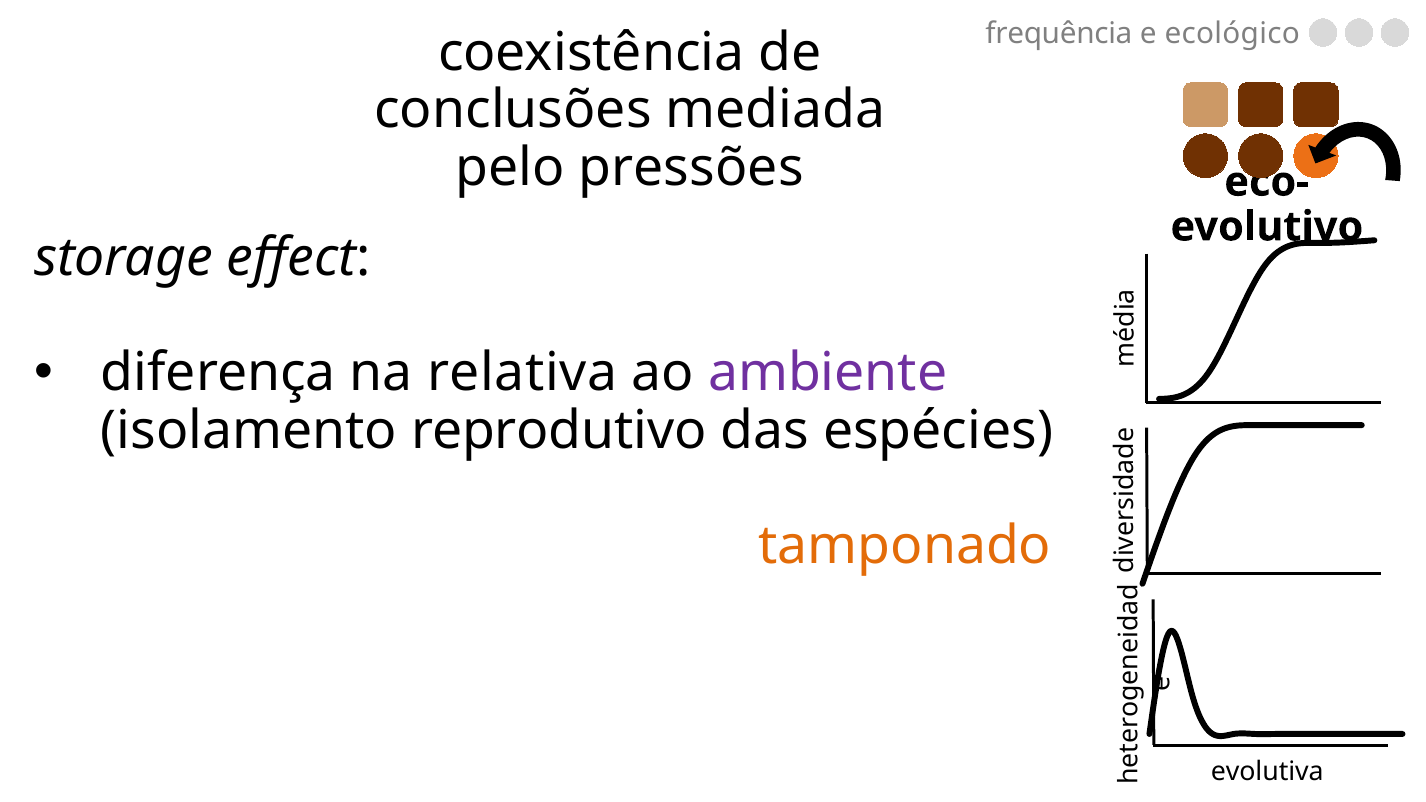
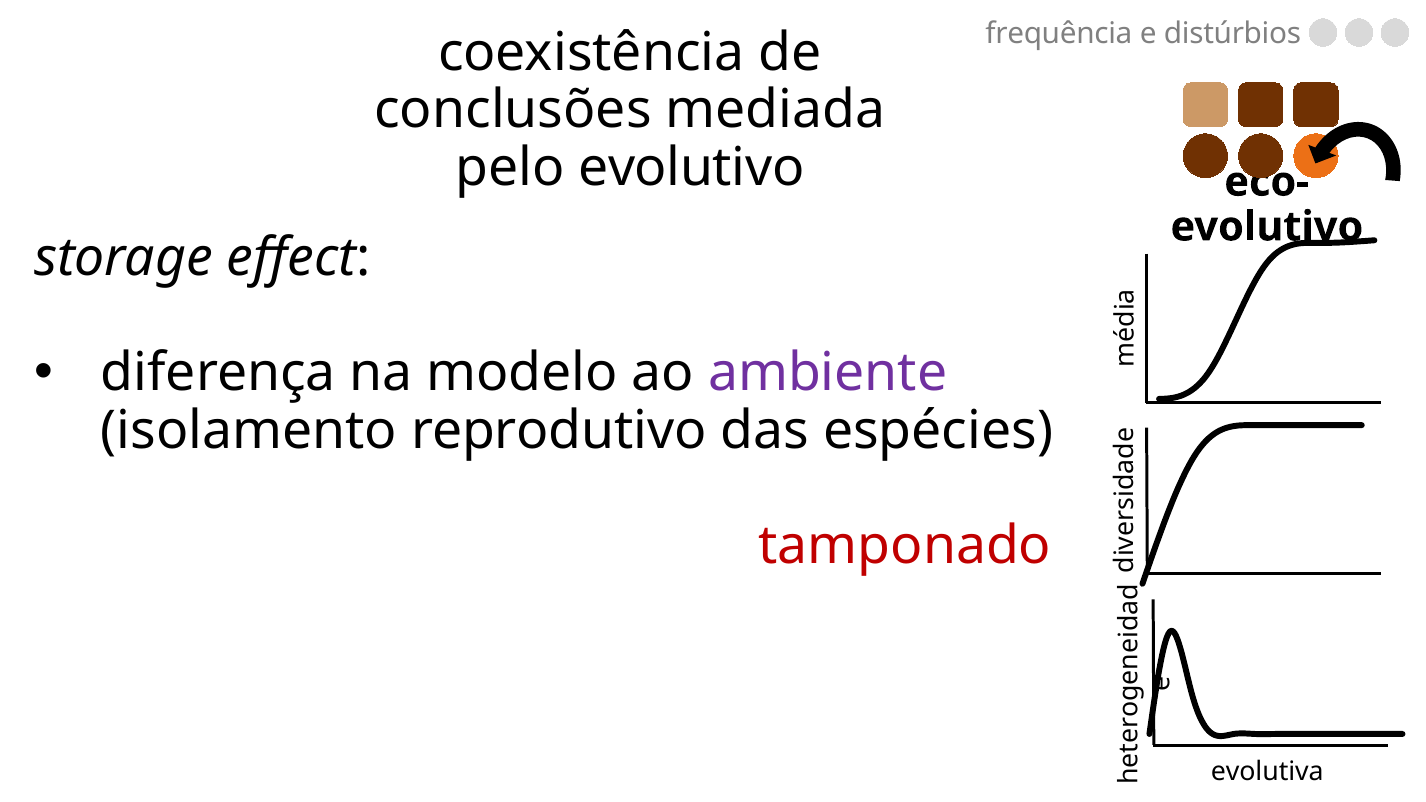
ecológico: ecológico -> distúrbios
pelo pressões: pressões -> evolutivo
relativa: relativa -> modelo
tamponado colour: orange -> red
